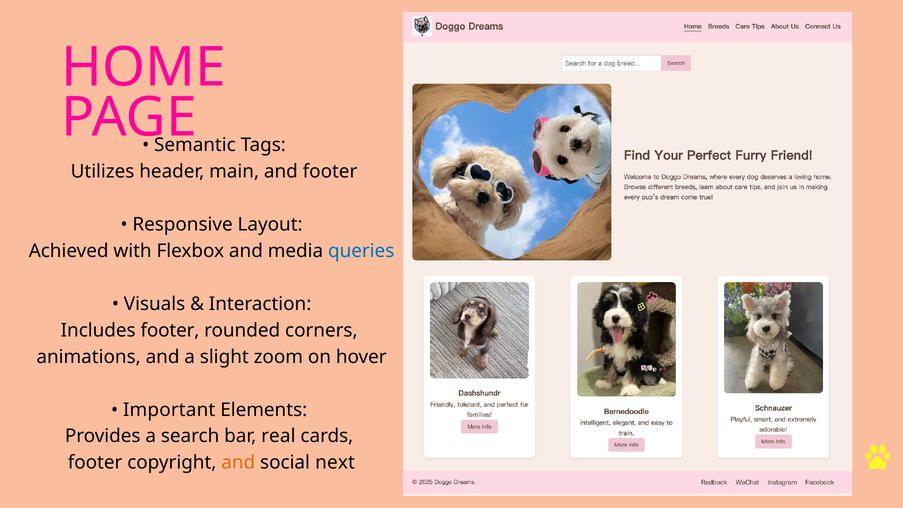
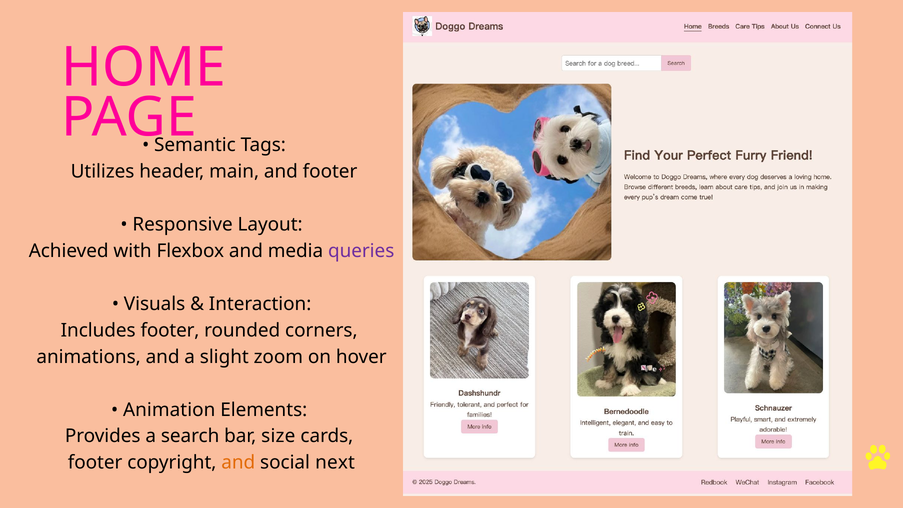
queries colour: blue -> purple
Important: Important -> Animation
real: real -> size
